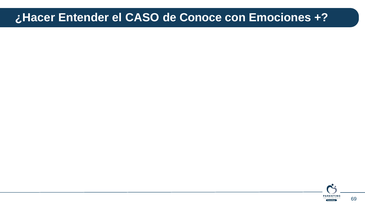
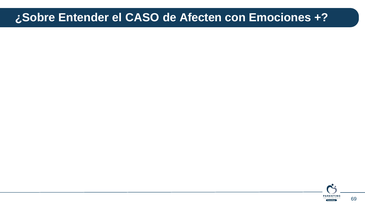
¿Hacer: ¿Hacer -> ¿Sobre
Conoce: Conoce -> Afecten
